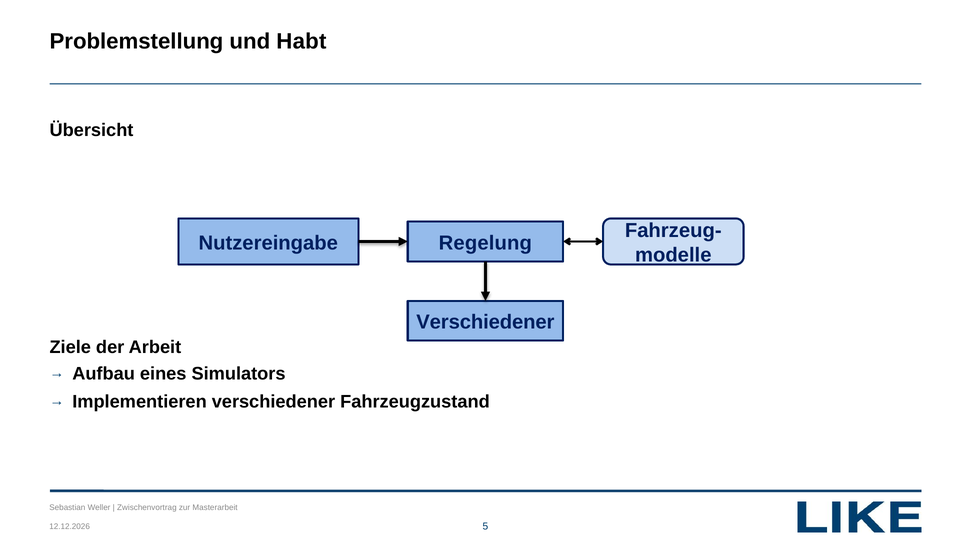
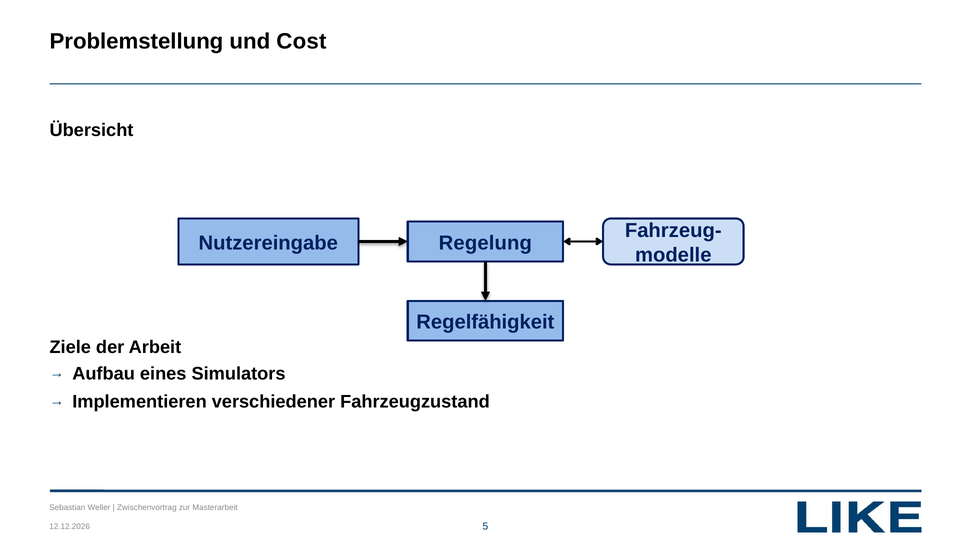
Habt: Habt -> Cost
Verschiedener at (485, 322): Verschiedener -> Regelfähigkeit
